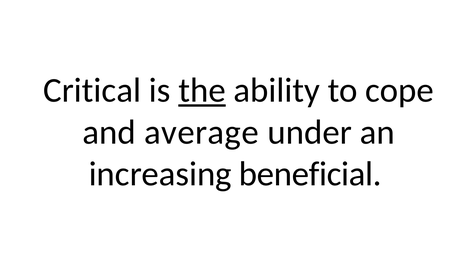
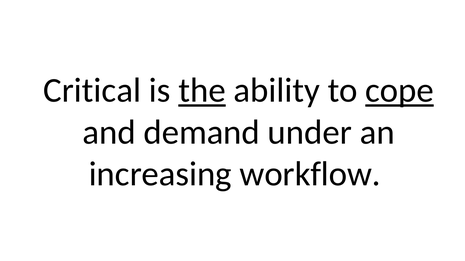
cope underline: none -> present
average: average -> demand
beneficial: beneficial -> workflow
